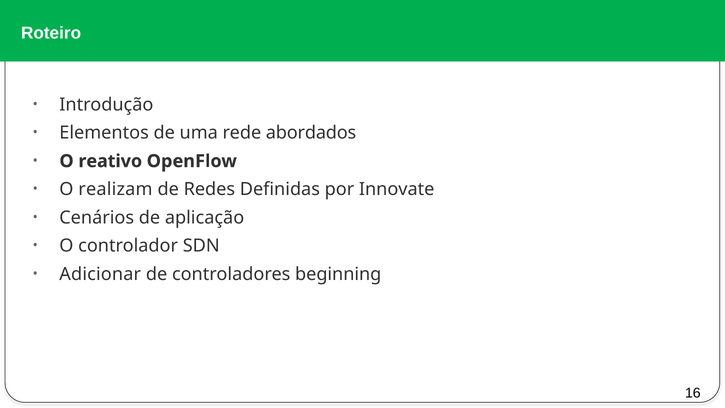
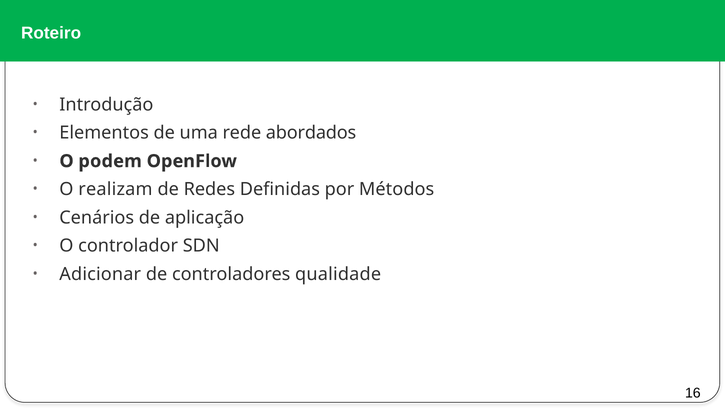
reativo: reativo -> podem
Innovate: Innovate -> Métodos
beginning: beginning -> qualidade
